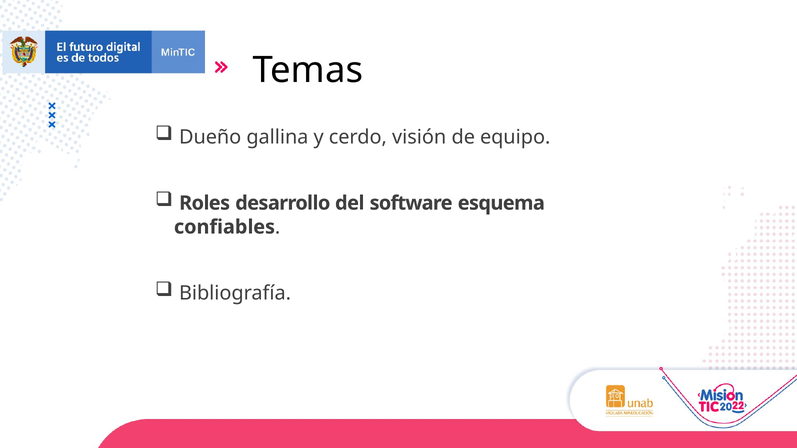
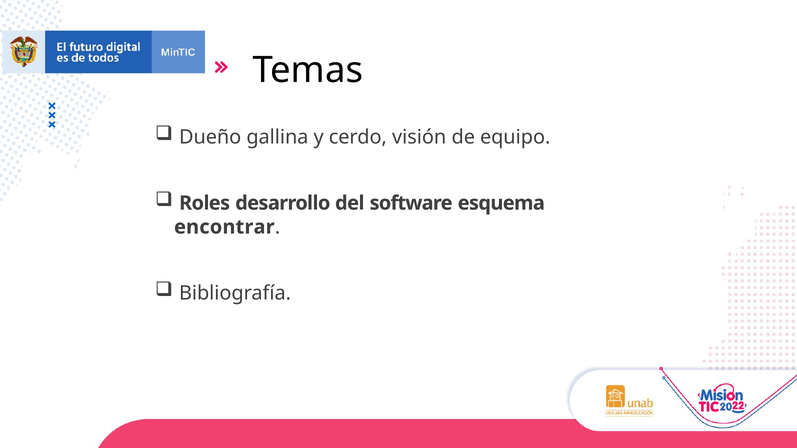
confiables: confiables -> encontrar
